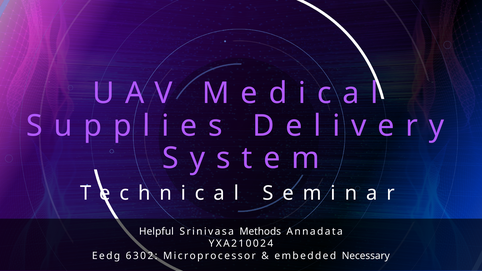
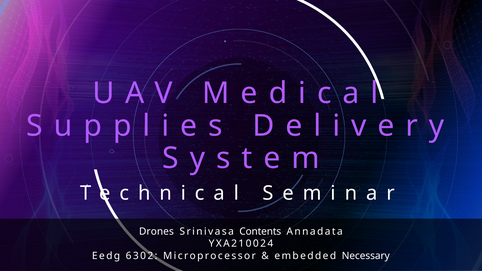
Helpful: Helpful -> Drones
Methods: Methods -> Contents
